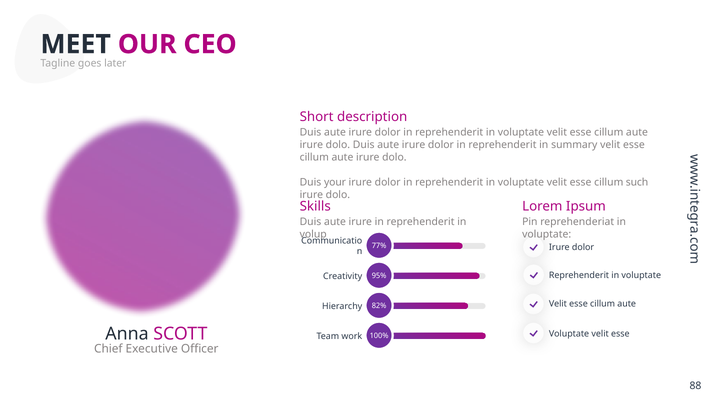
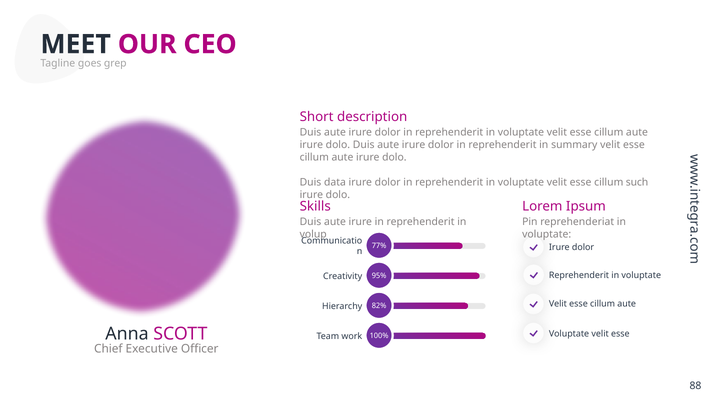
later: later -> grep
your: your -> data
